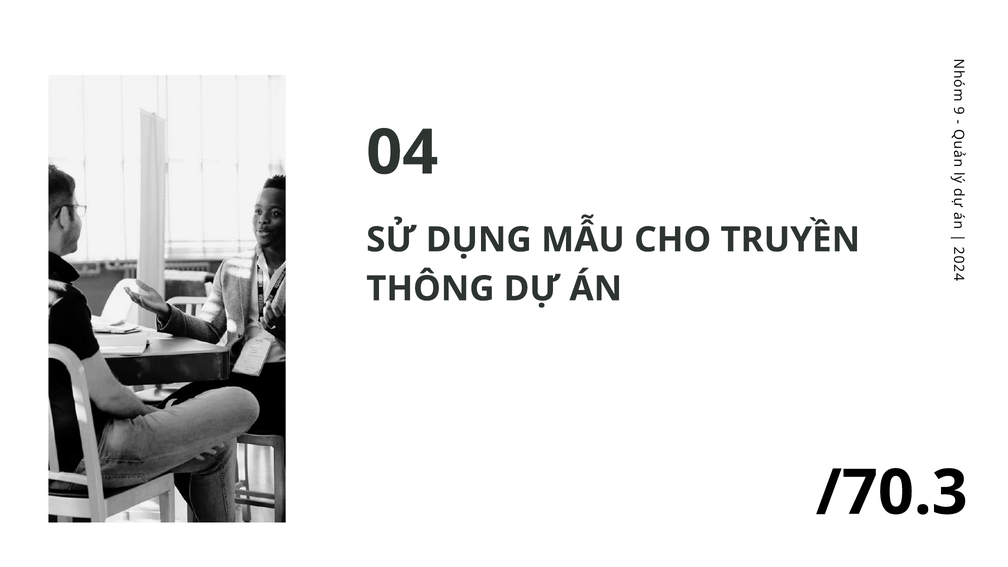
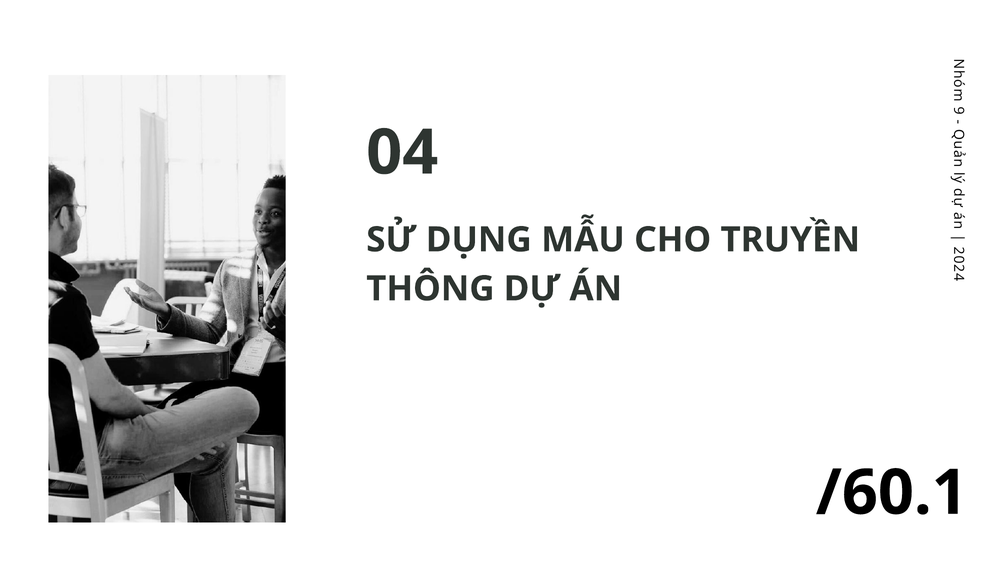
/70.3: /70.3 -> /60.1
